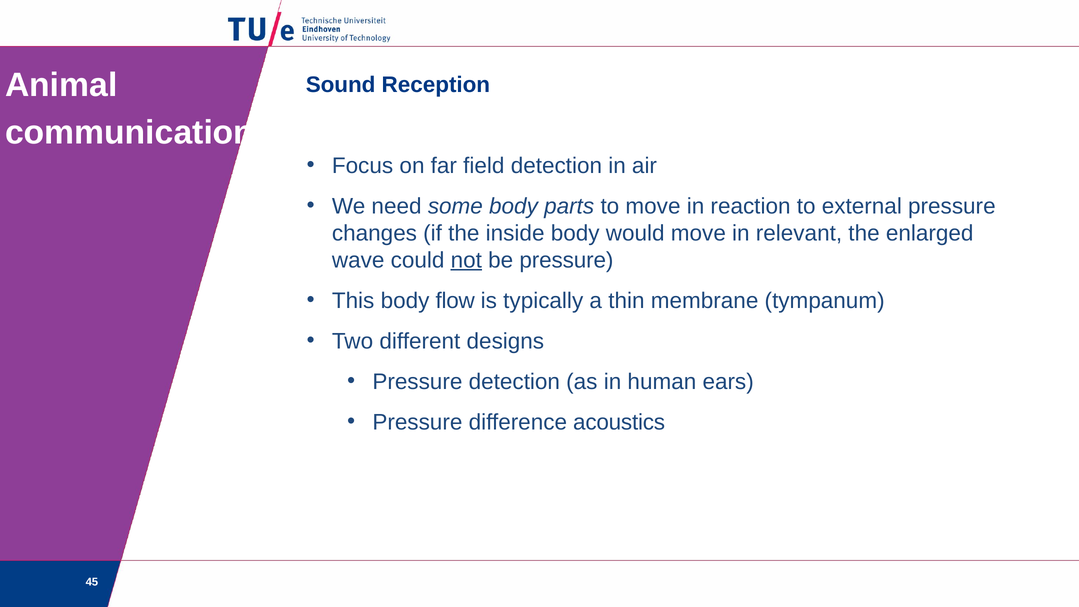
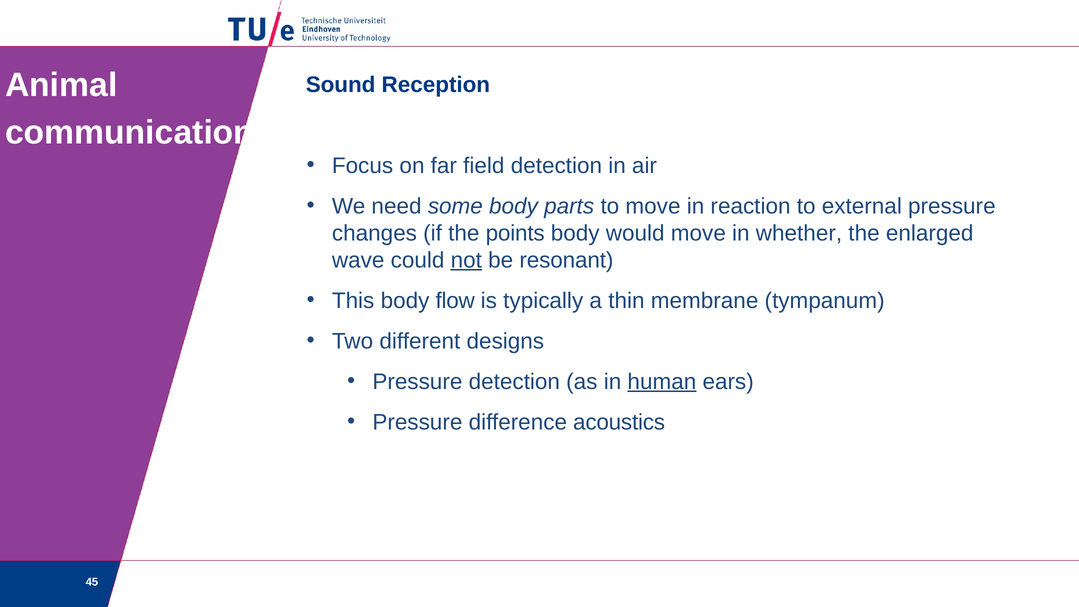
inside: inside -> points
relevant: relevant -> whether
be pressure: pressure -> resonant
human underline: none -> present
